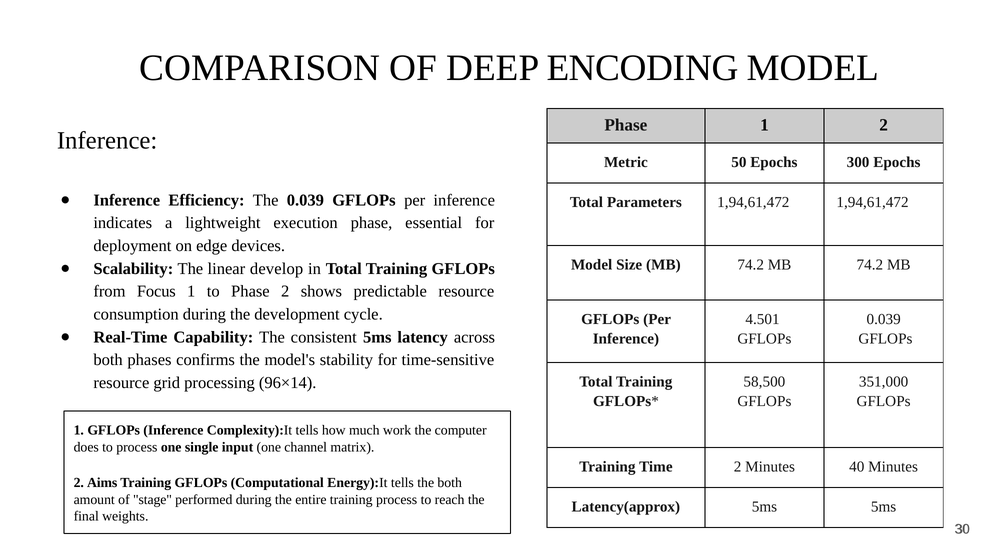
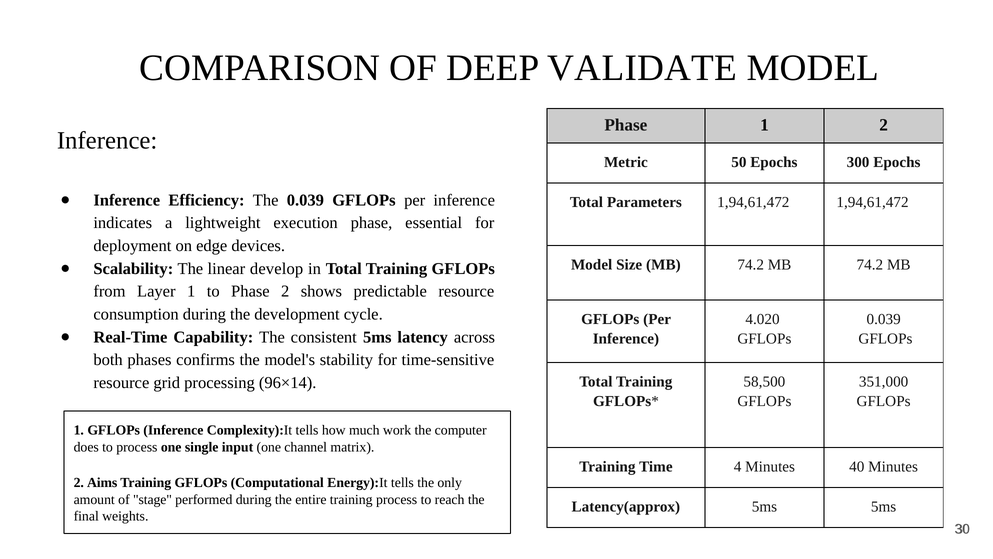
ENCODING: ENCODING -> VALIDATE
Focus: Focus -> Layer
4.501: 4.501 -> 4.020
Time 2: 2 -> 4
the both: both -> only
